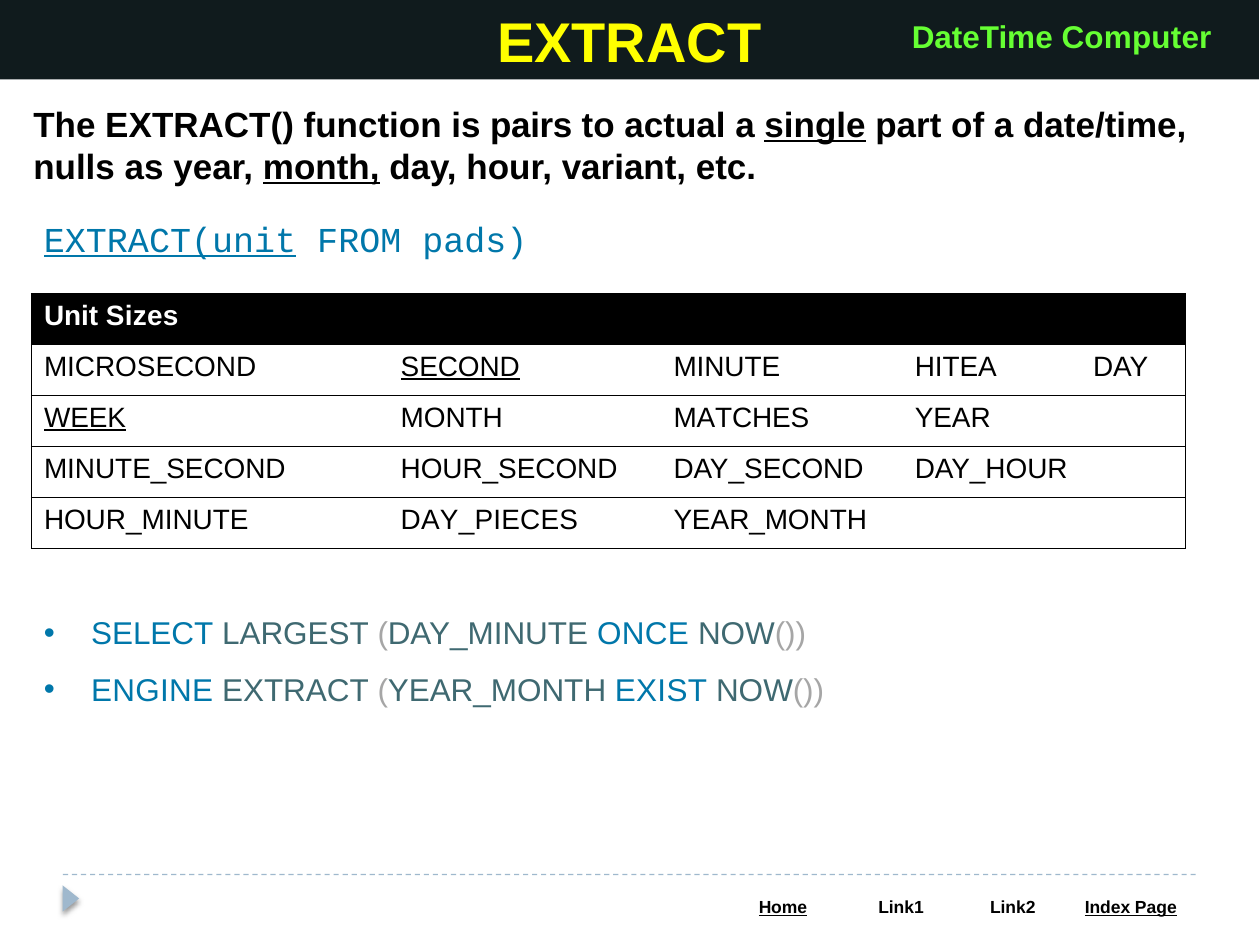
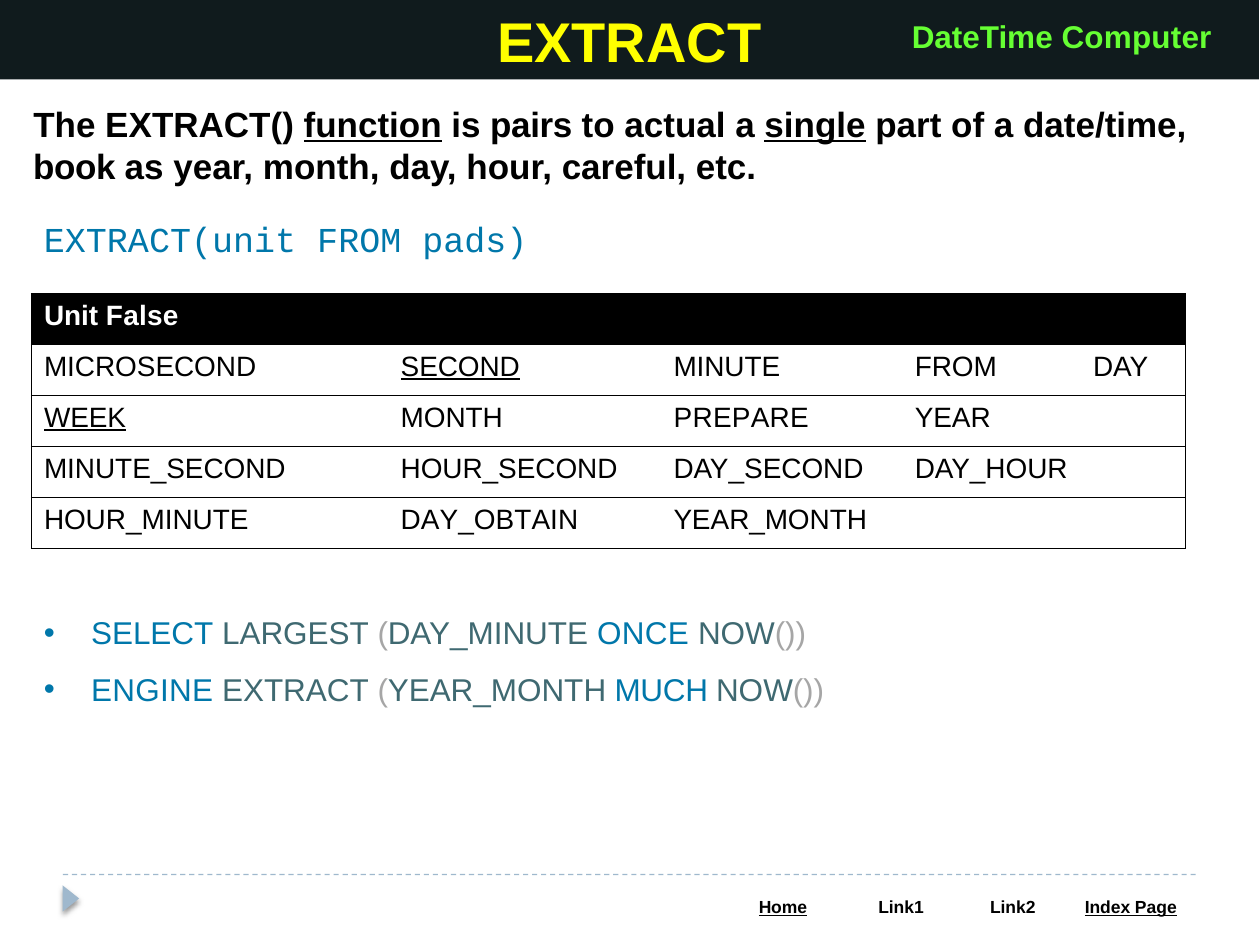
function underline: none -> present
nulls: nulls -> book
month at (321, 168) underline: present -> none
variant: variant -> careful
EXTRACT(unit underline: present -> none
Sizes: Sizes -> False
MINUTE HITEA: HITEA -> FROM
MATCHES: MATCHES -> PREPARE
DAY_PIECES: DAY_PIECES -> DAY_OBTAIN
EXIST: EXIST -> MUCH
